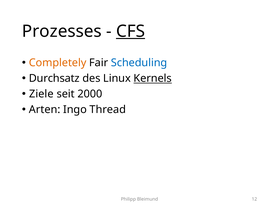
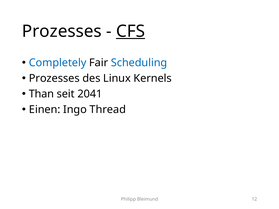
Completely colour: orange -> blue
Durchsatz at (54, 78): Durchsatz -> Prozesses
Kernels underline: present -> none
Ziele: Ziele -> Than
2000: 2000 -> 2041
Arten: Arten -> Einen
